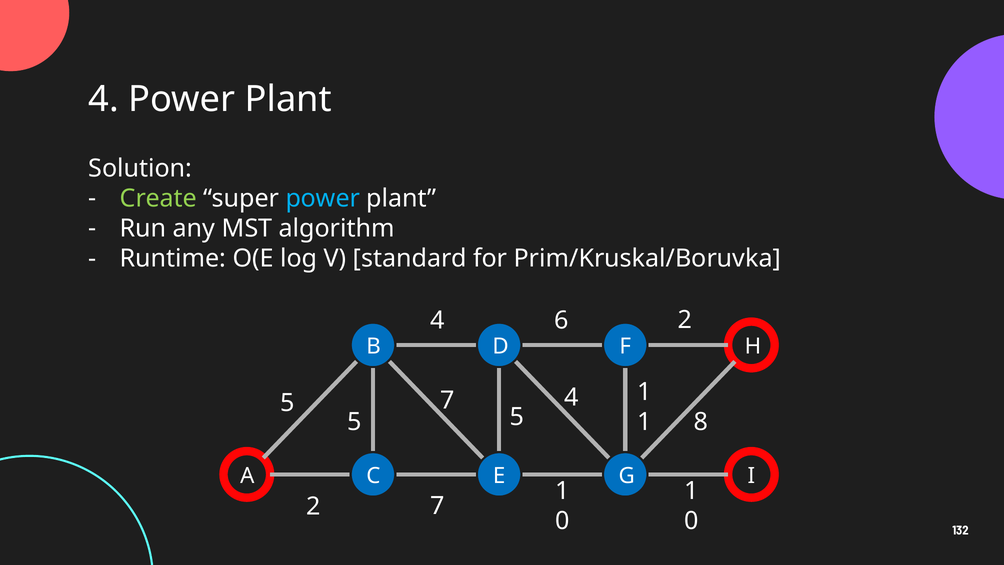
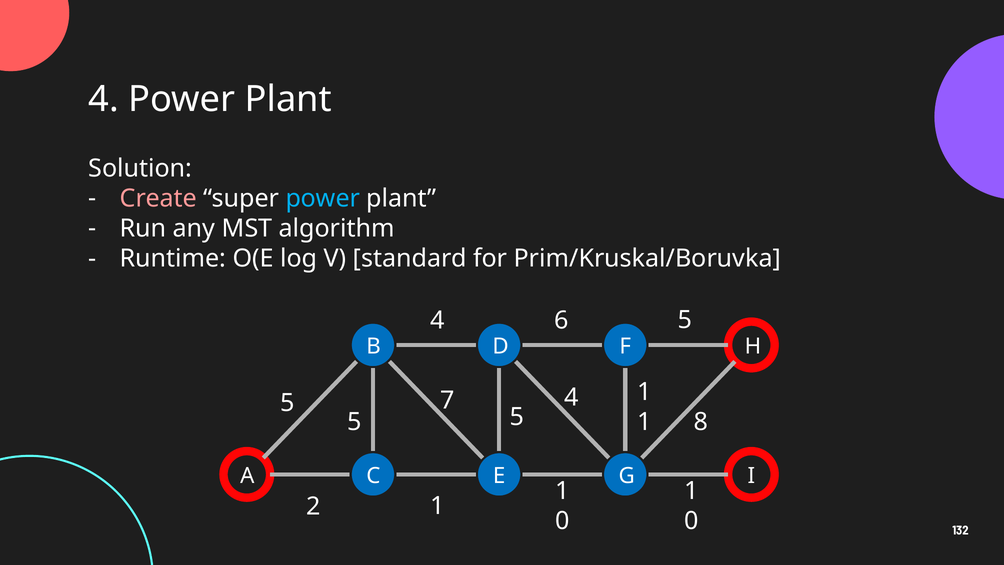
Create colour: light green -> pink
6 2: 2 -> 5
2 7: 7 -> 1
